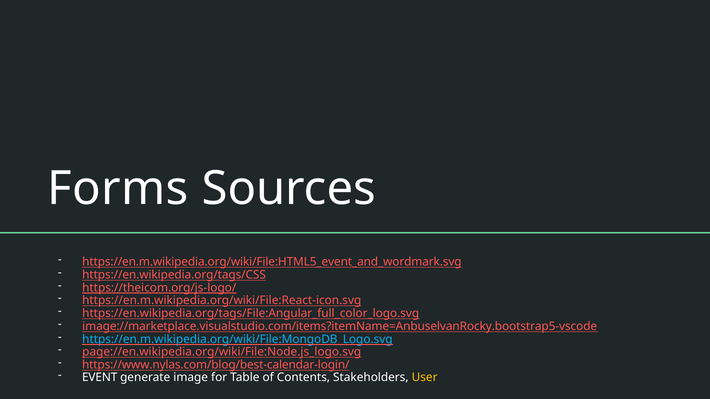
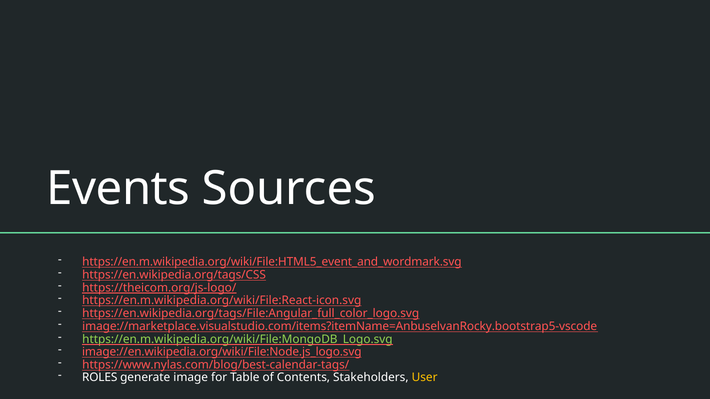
Forms: Forms -> Events
https://en.m.wikipedia.org/wiki/File:MongoDB_Logo.svg colour: light blue -> light green
page://en.wikipedia.org/wiki/File:Node.js_logo.svg: page://en.wikipedia.org/wiki/File:Node.js_logo.svg -> image://en.wikipedia.org/wiki/File:Node.js_logo.svg
https://www.nylas.com/blog/best-calendar-login/: https://www.nylas.com/blog/best-calendar-login/ -> https://www.nylas.com/blog/best-calendar-tags/
EVENT: EVENT -> ROLES
